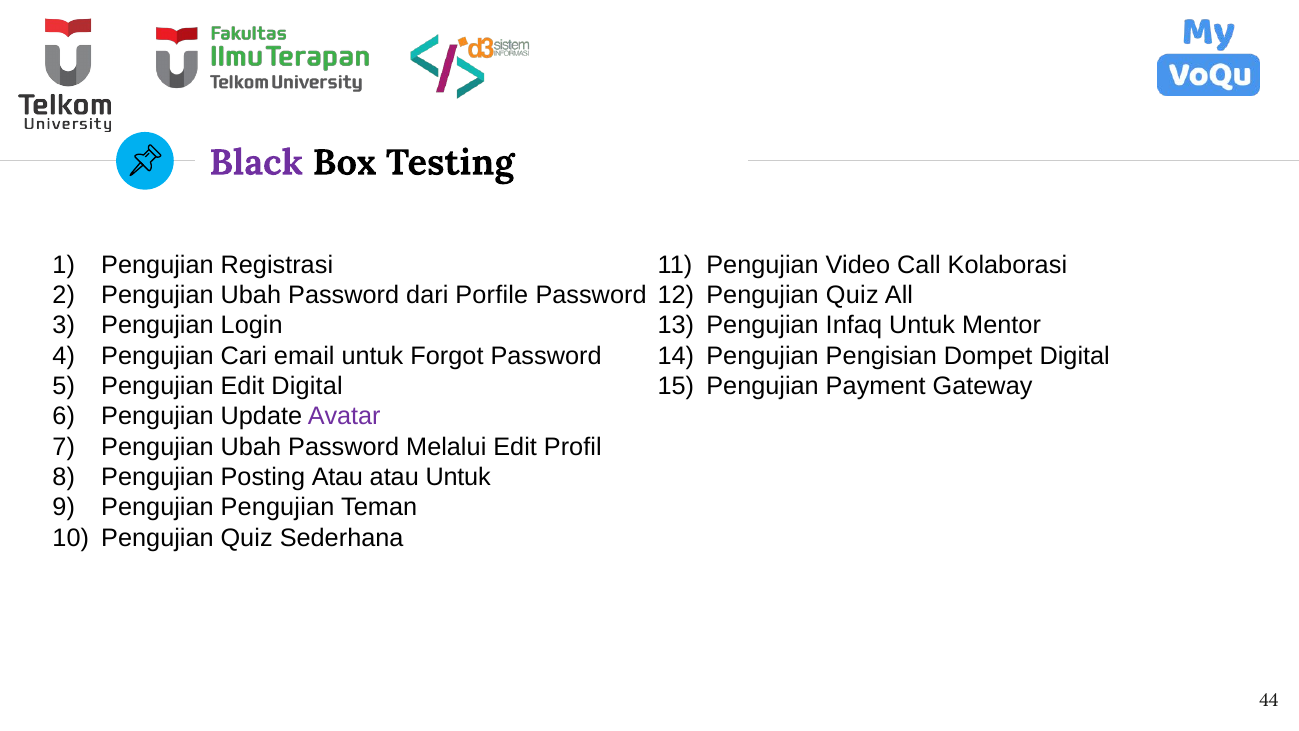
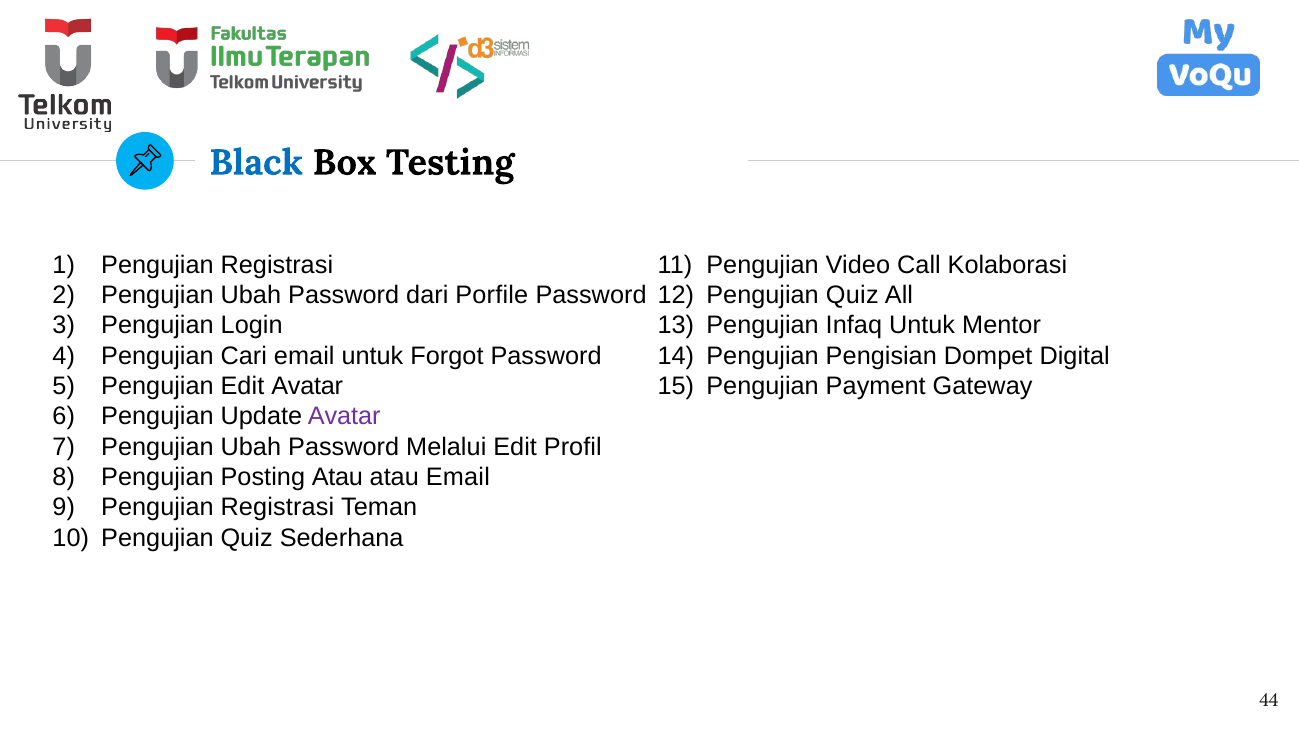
Black colour: purple -> blue
Edit Digital: Digital -> Avatar
atau Untuk: Untuk -> Email
Pengujian at (277, 507): Pengujian -> Registrasi
